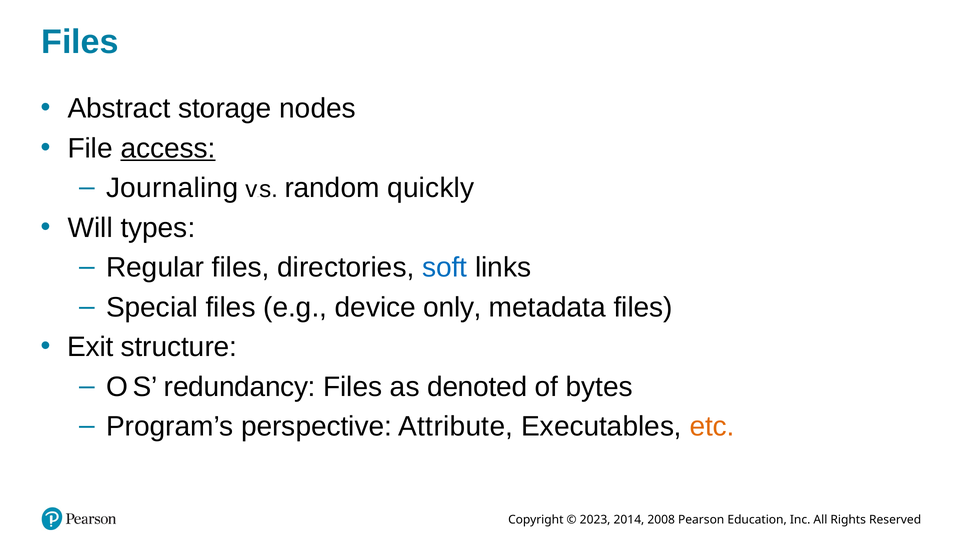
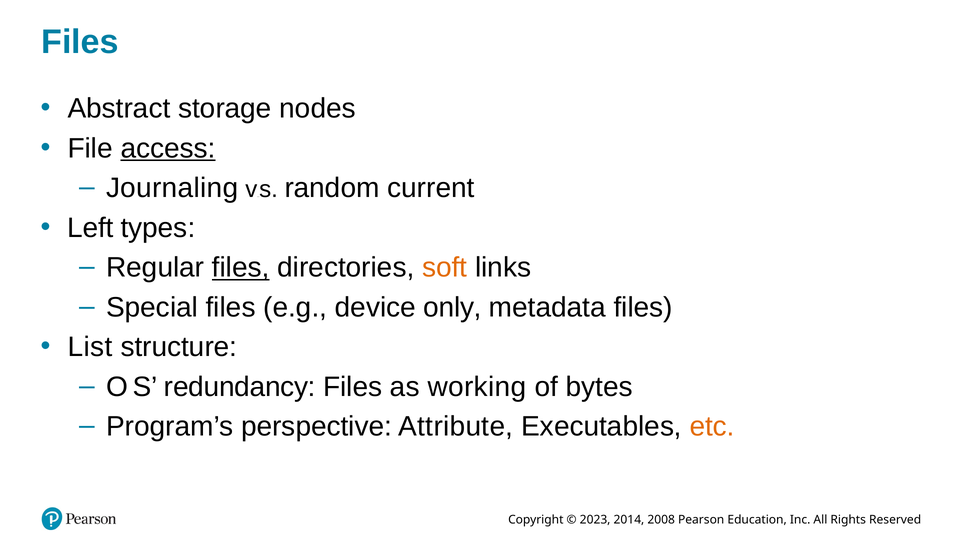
quickly: quickly -> current
Will: Will -> Left
files at (241, 267) underline: none -> present
soft colour: blue -> orange
Exit: Exit -> List
denoted: denoted -> working
